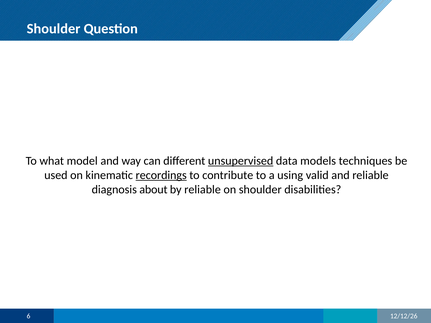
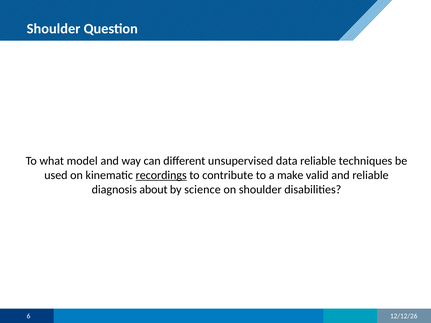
unsupervised underline: present -> none
data models: models -> reliable
using: using -> make
by reliable: reliable -> science
